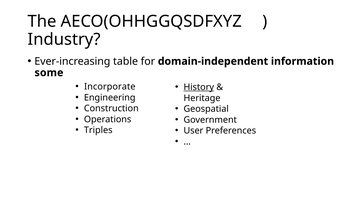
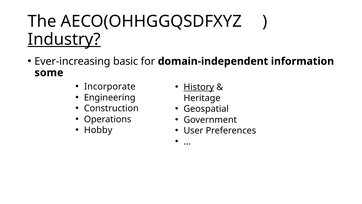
Industry underline: none -> present
table: table -> basic
Triples: Triples -> Hobby
